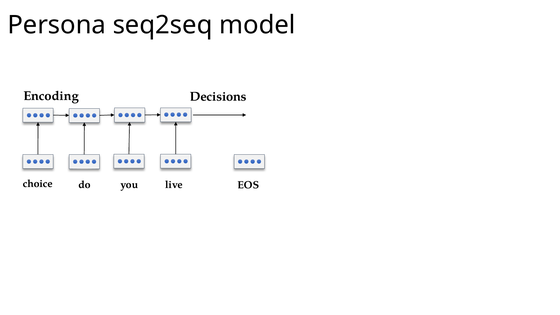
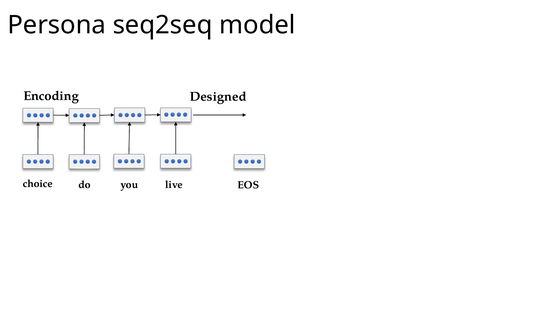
Decisions: Decisions -> Designed
